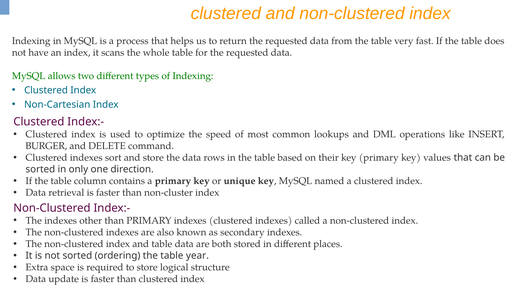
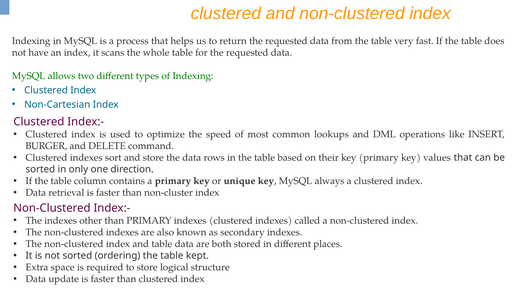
named: named -> always
year: year -> kept
